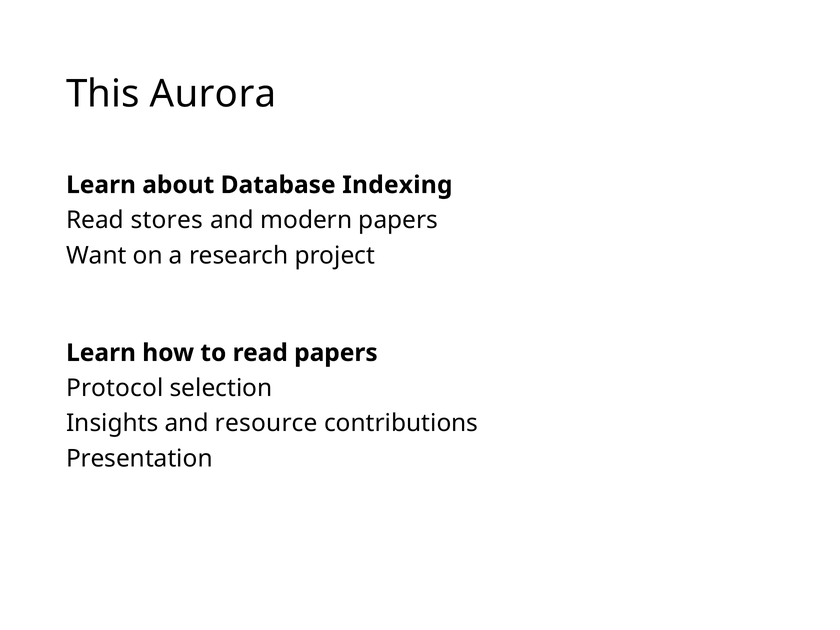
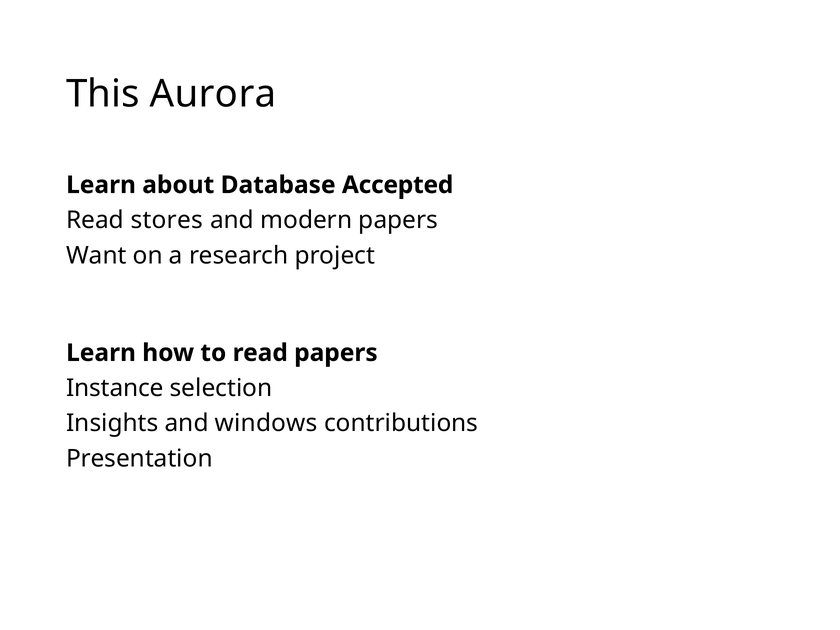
Indexing: Indexing -> Accepted
Protocol: Protocol -> Instance
resource: resource -> windows
